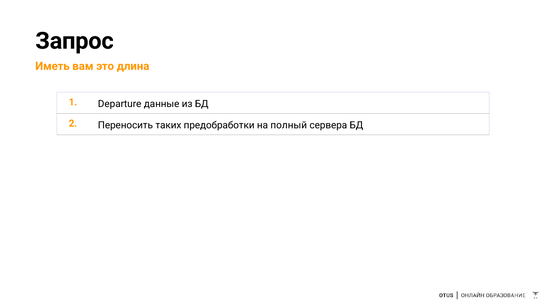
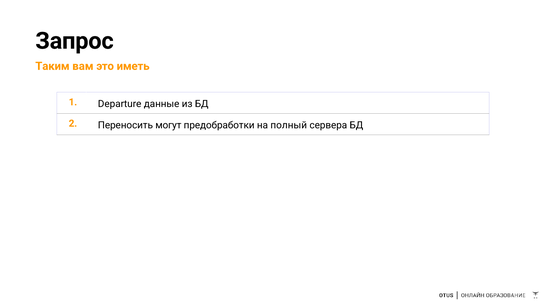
Иметь: Иметь -> Таким
длина: длина -> иметь
таких: таких -> могут
